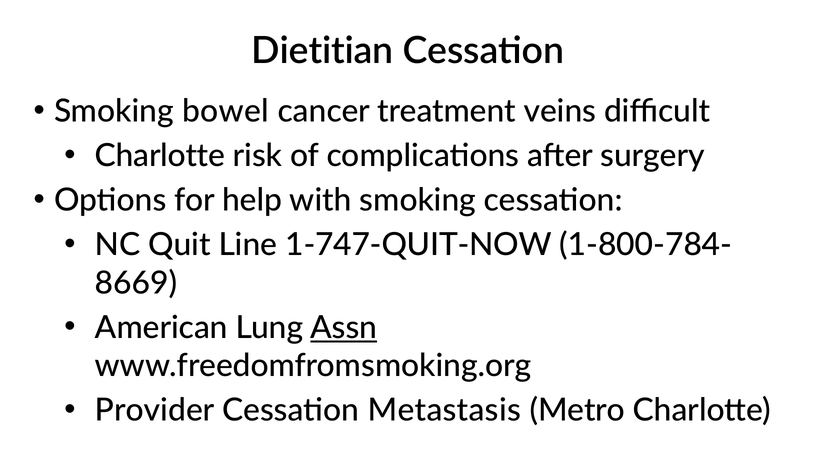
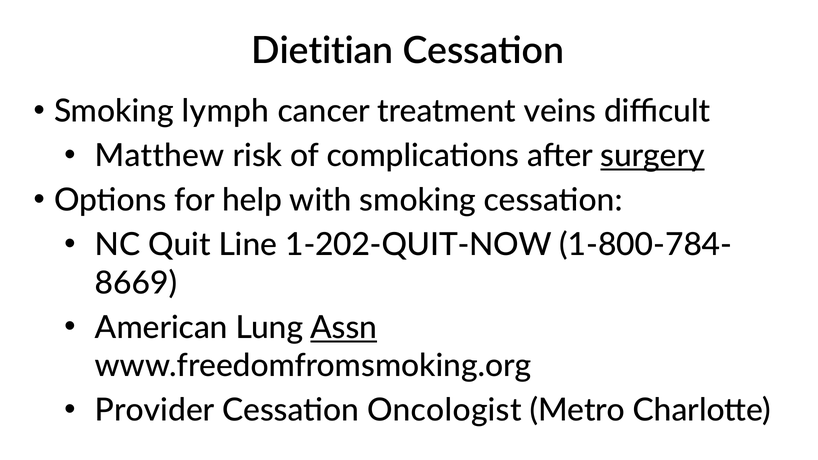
bowel: bowel -> lymph
Charlotte at (160, 156): Charlotte -> Matthew
surgery underline: none -> present
1-747-QUIT-NOW: 1-747-QUIT-NOW -> 1-202-QUIT-NOW
Metastasis: Metastasis -> Oncologist
